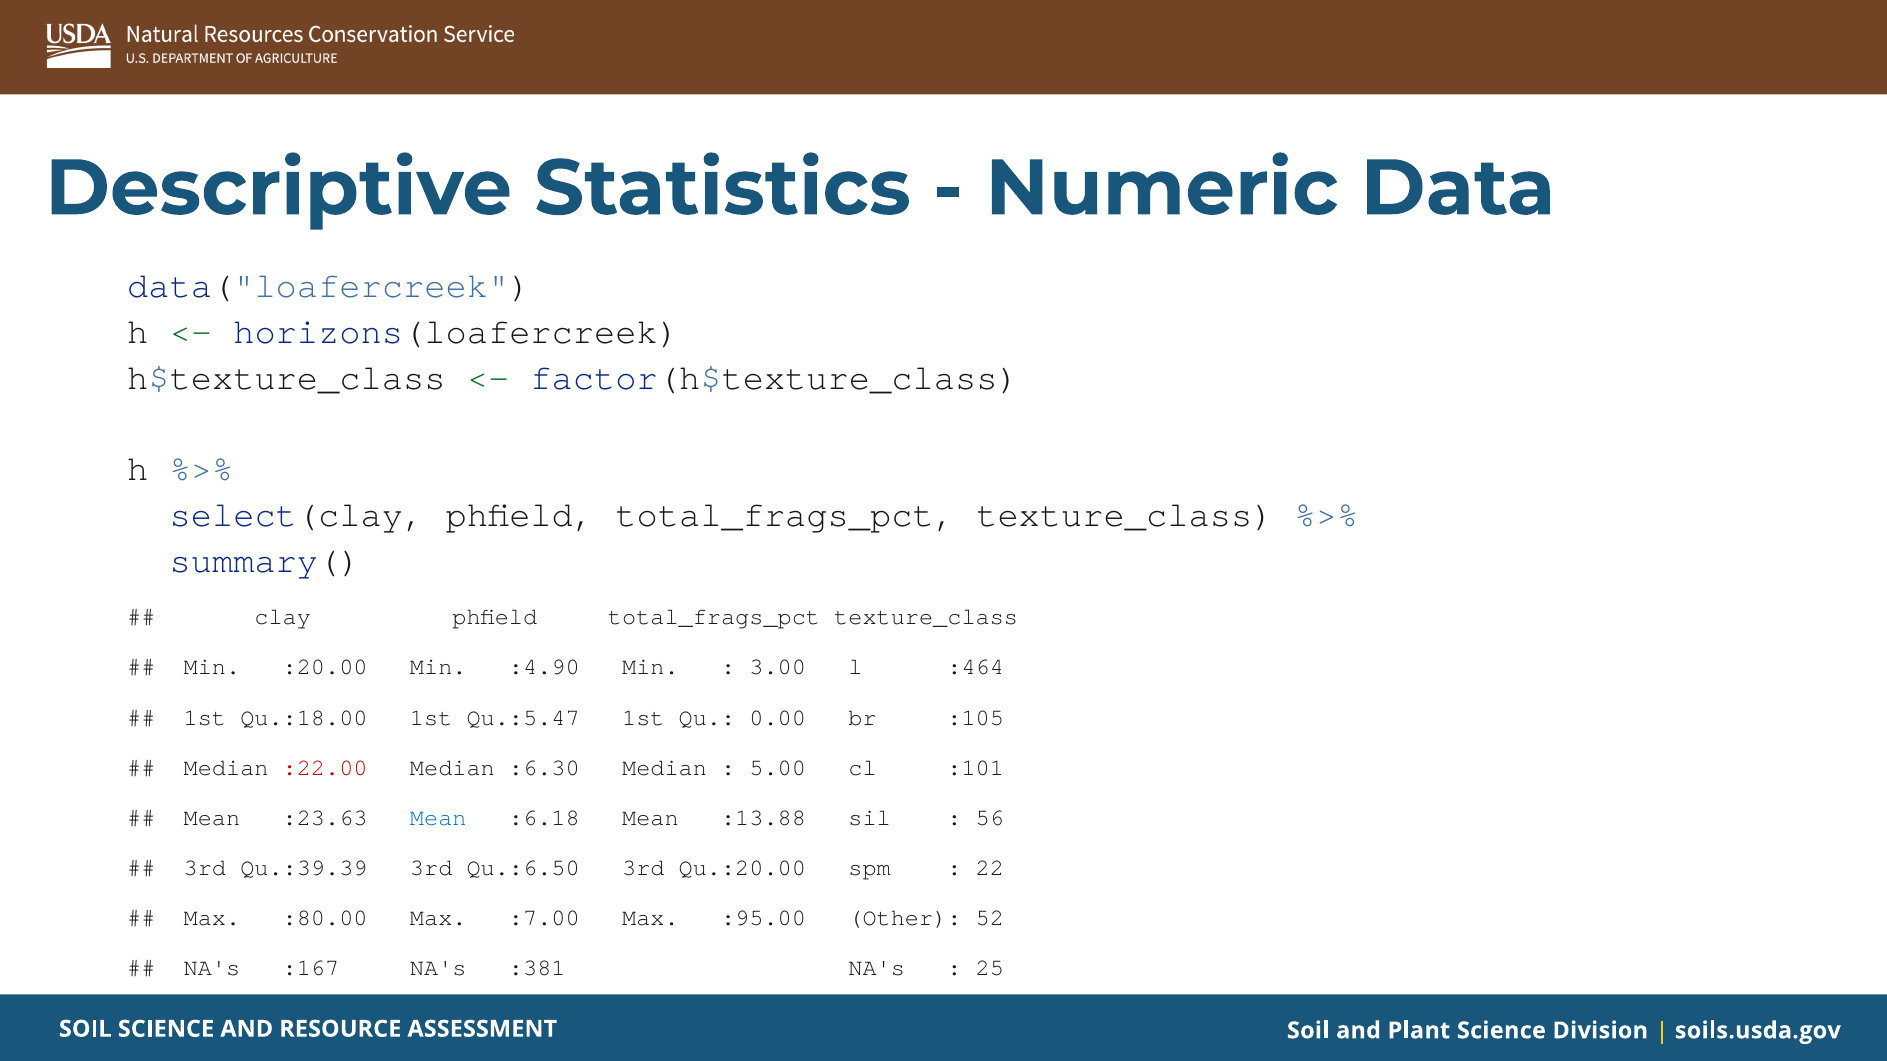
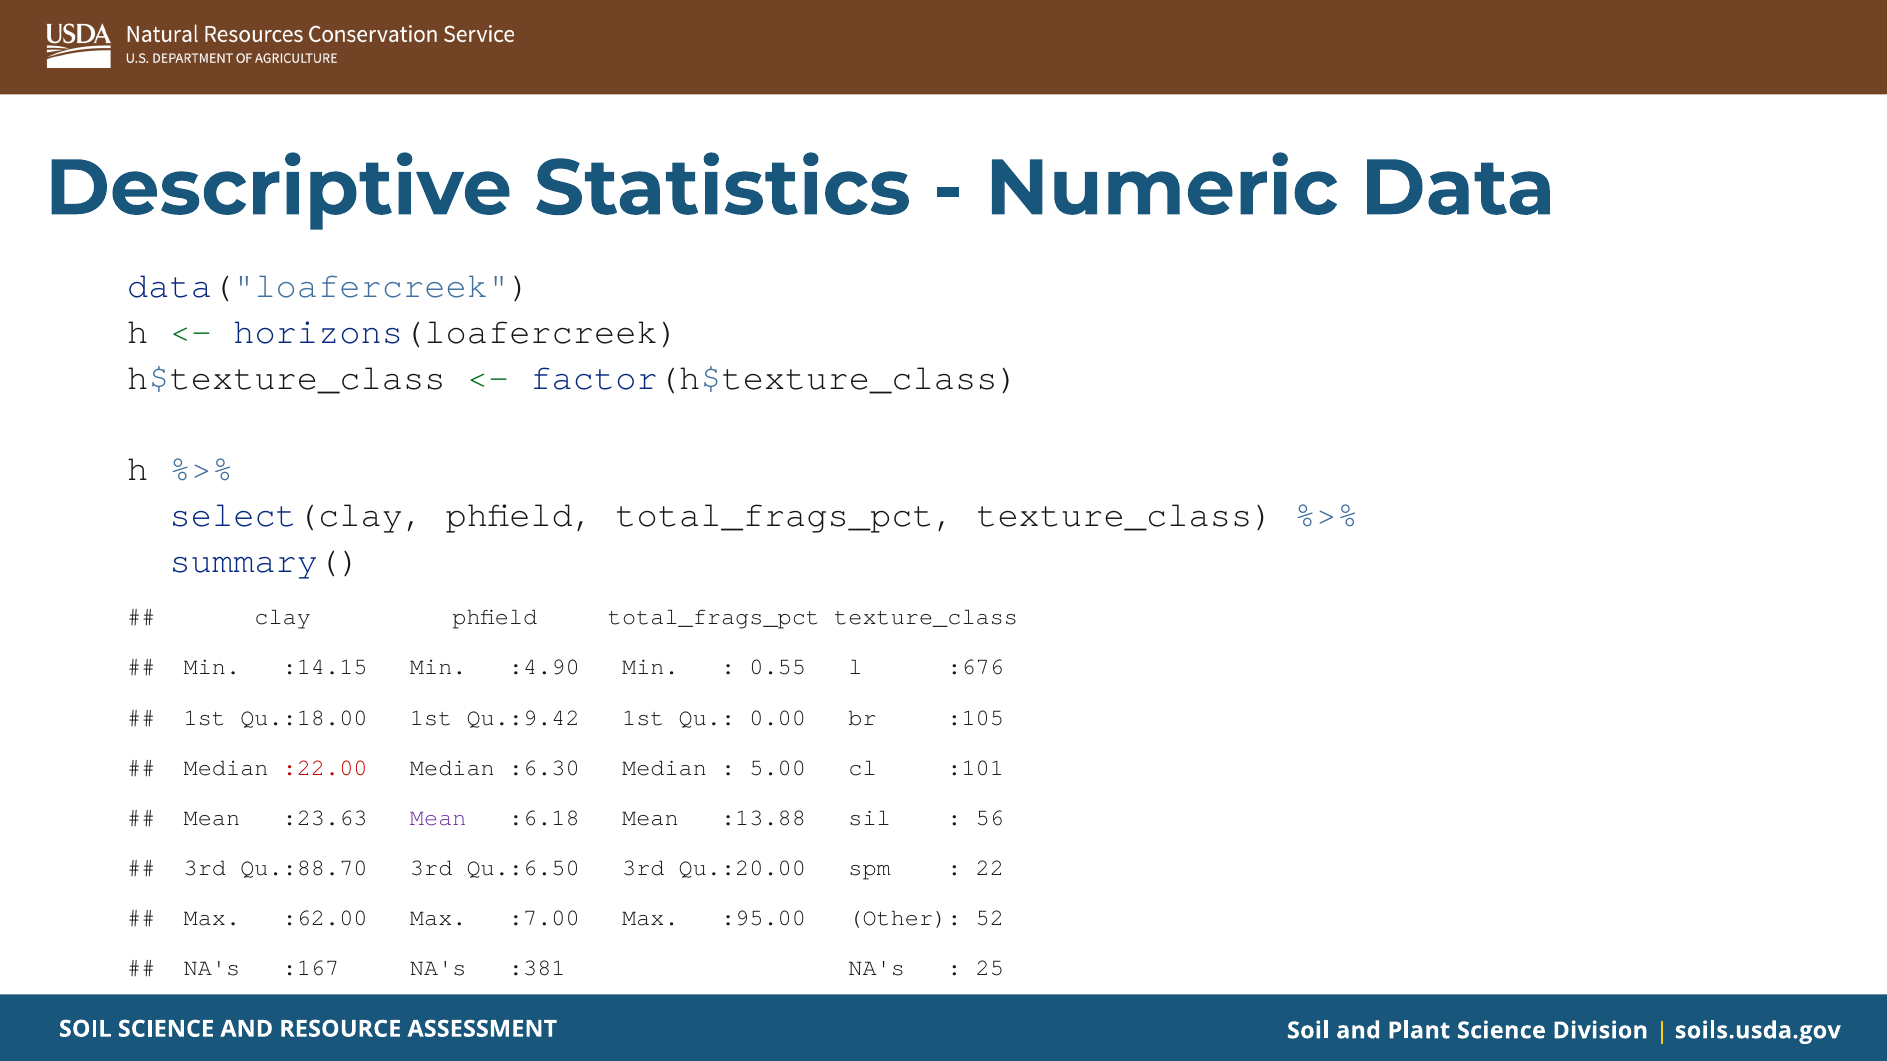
:20.00: :20.00 -> :14.15
3.00: 3.00 -> 0.55
:464: :464 -> :676
Qu.:5.47: Qu.:5.47 -> Qu.:9.42
Mean at (438, 818) colour: blue -> purple
Qu.:39.39: Qu.:39.39 -> Qu.:88.70
:80.00: :80.00 -> :62.00
